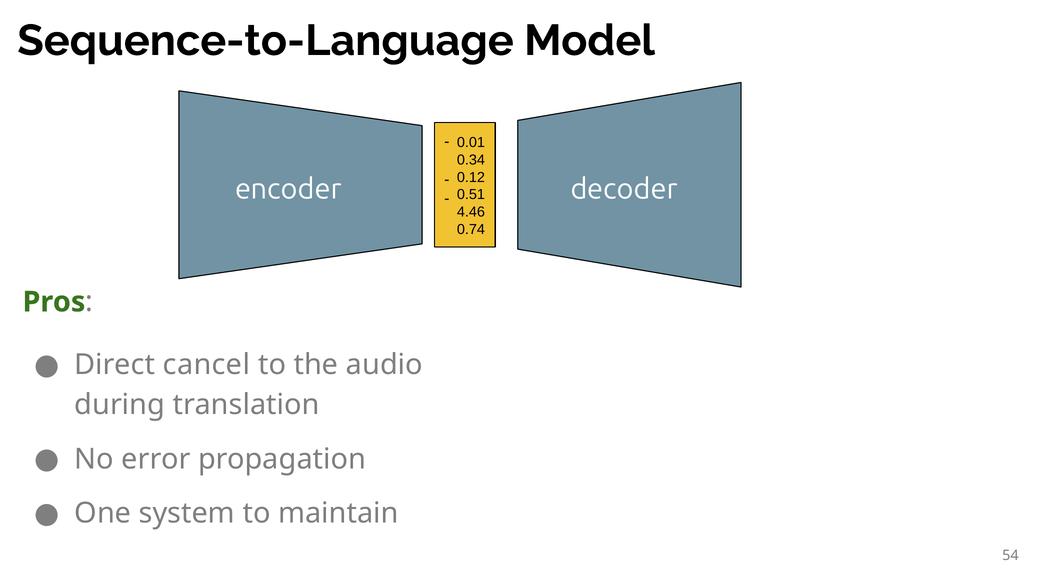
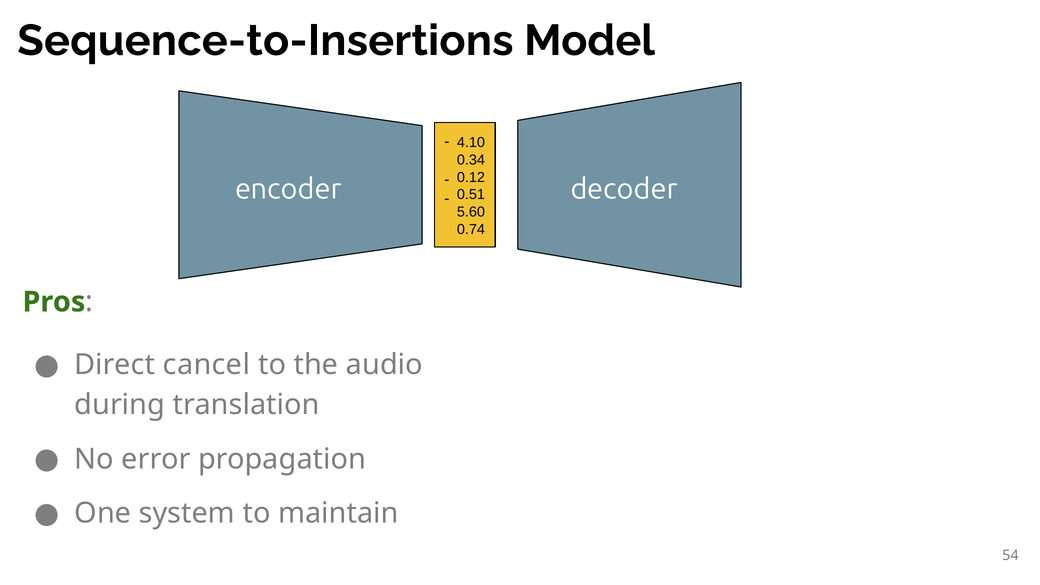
Sequence-to-Language: Sequence-to-Language -> Sequence-to-Insertions
0.01: 0.01 -> 4.10
4.46: 4.46 -> 5.60
